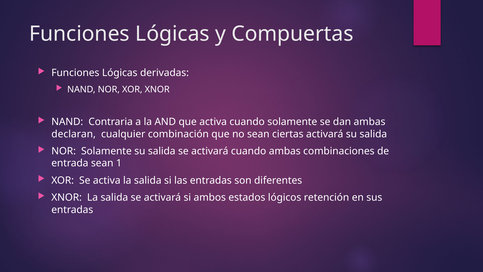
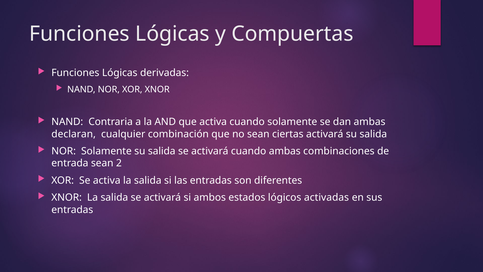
1: 1 -> 2
retención: retención -> activadas
